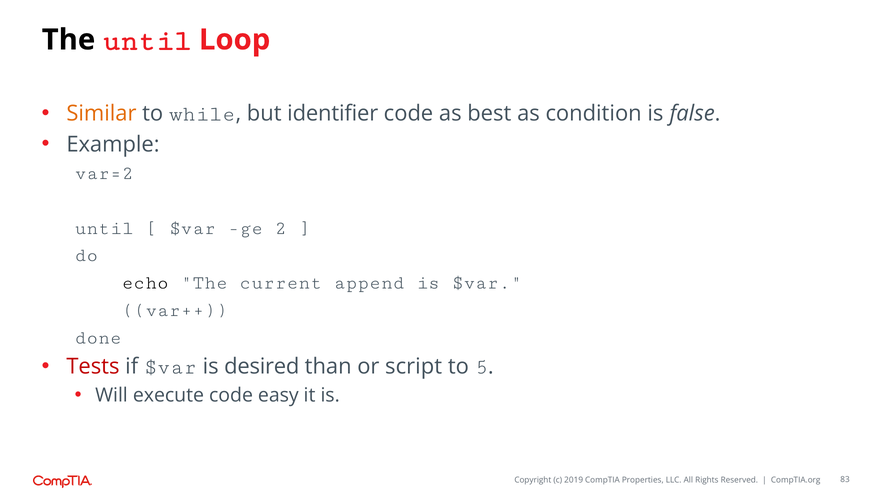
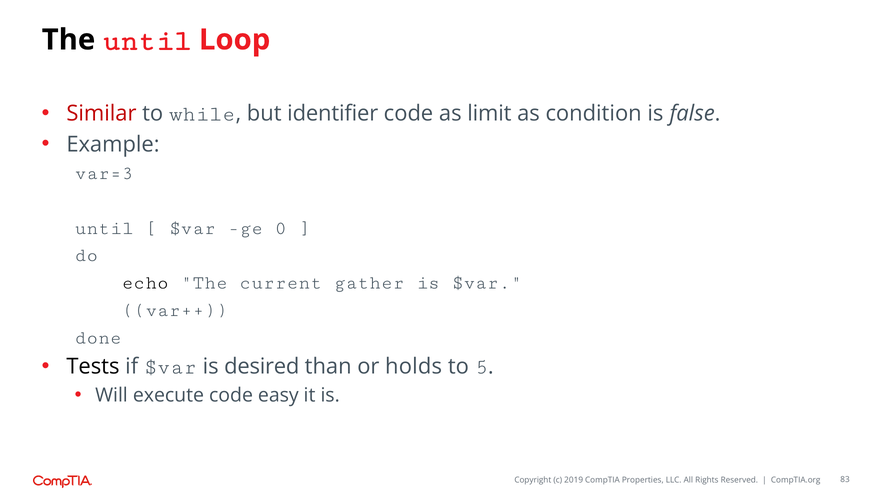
Similar colour: orange -> red
best: best -> limit
var=2: var=2 -> var=3
2: 2 -> 0
append: append -> gather
Tests colour: red -> black
script: script -> holds
